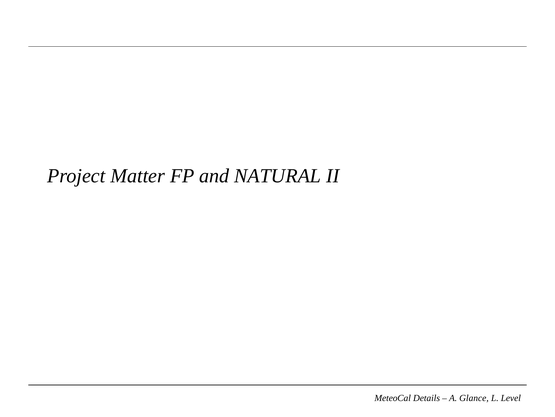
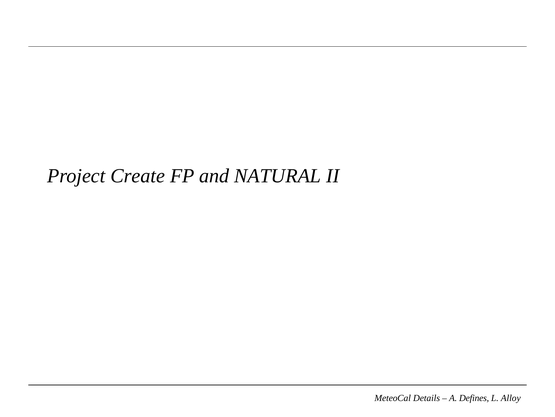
Matter: Matter -> Create
Glance: Glance -> Defines
Level: Level -> Alloy
